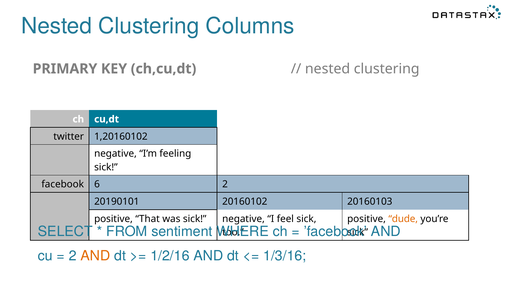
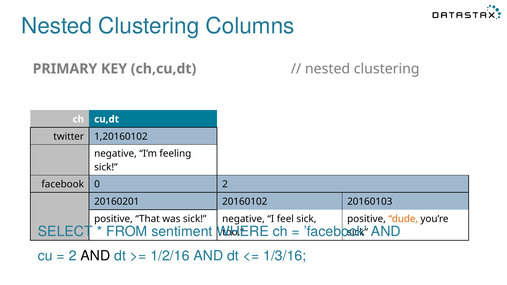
6: 6 -> 0
20190101: 20190101 -> 20160201
AND at (95, 256) colour: orange -> black
